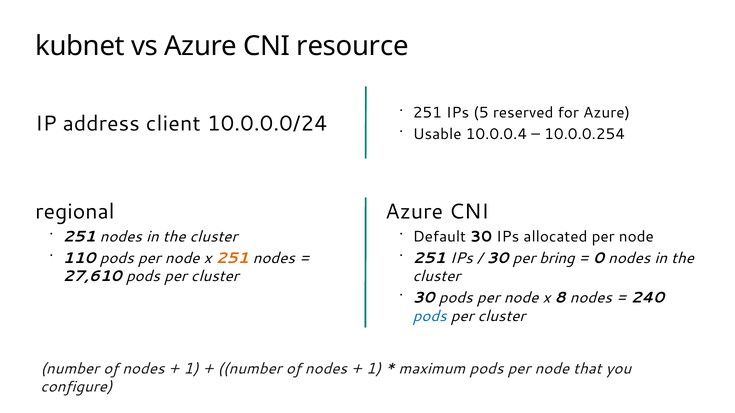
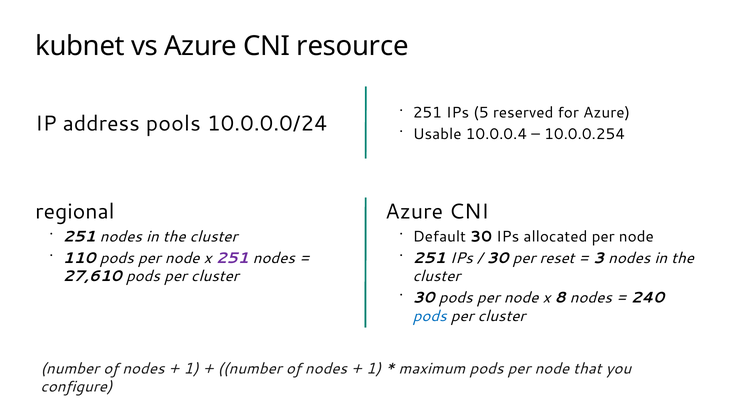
client: client -> pools
251 at (232, 258) colour: orange -> purple
bring: bring -> reset
0: 0 -> 3
